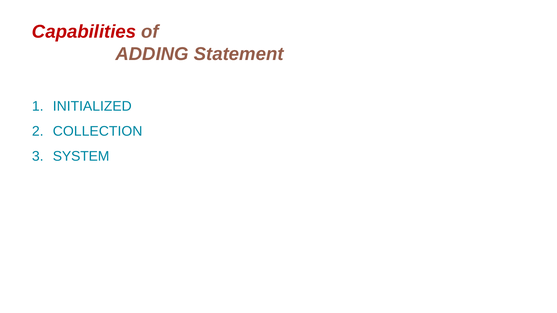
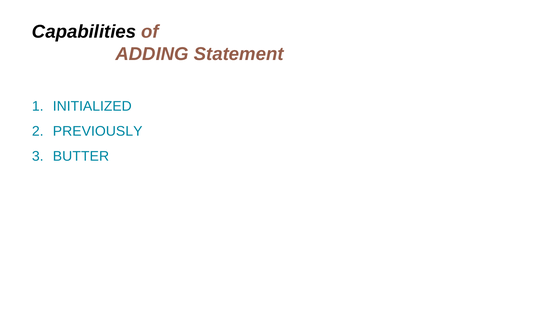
Capabilities colour: red -> black
COLLECTION: COLLECTION -> PREVIOUSLY
SYSTEM: SYSTEM -> BUTTER
